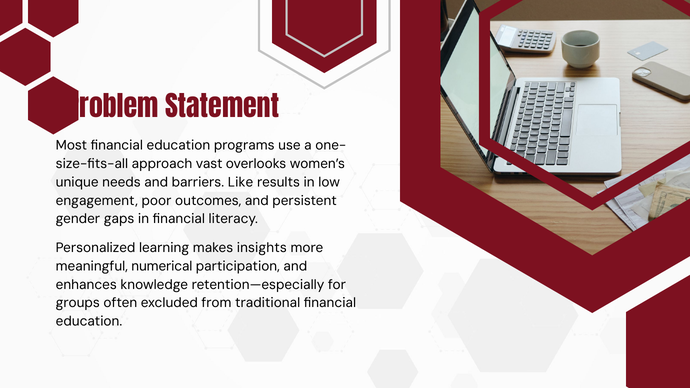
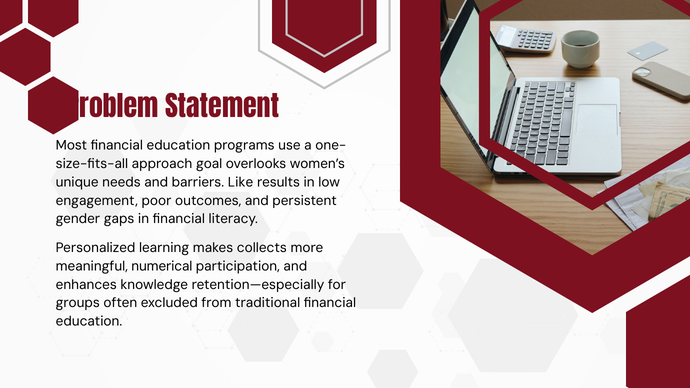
vast: vast -> goal
insights: insights -> collects
